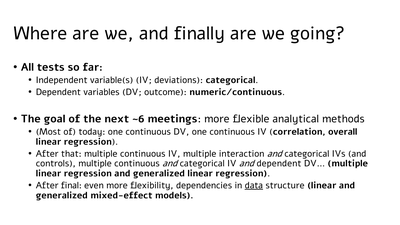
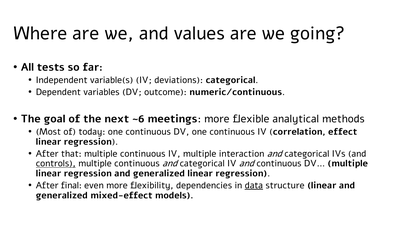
finally: finally -> values
overall: overall -> effect
controls underline: none -> present
and dependent: dependent -> continuous
